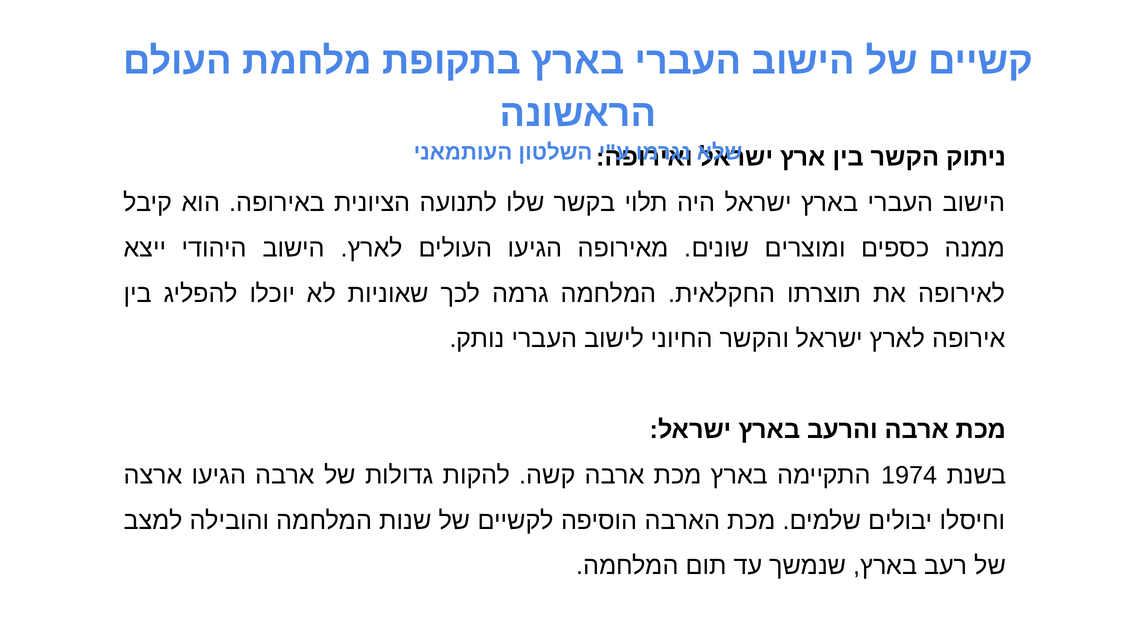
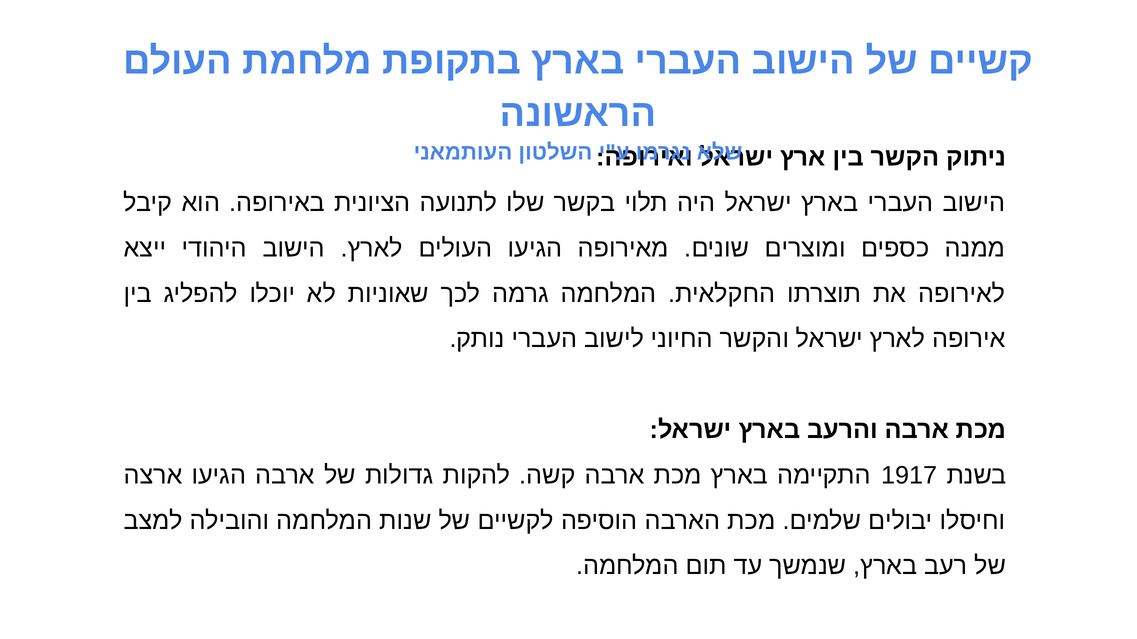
1974: 1974 -> 1917
